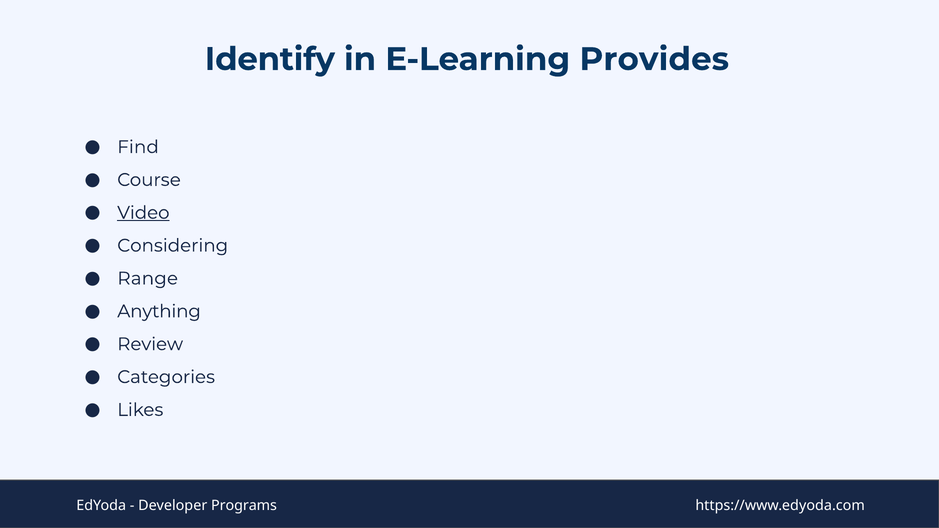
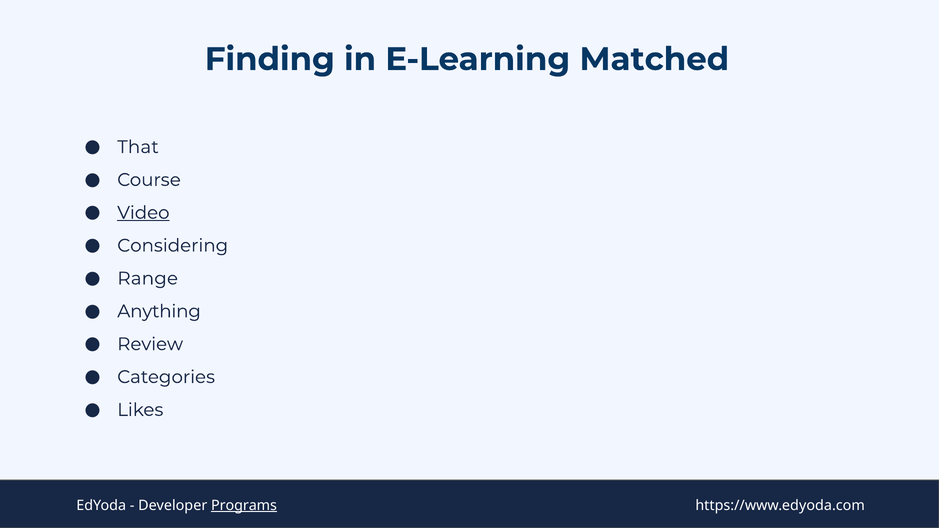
Identify: Identify -> Finding
Provides: Provides -> Matched
Find: Find -> That
Programs underline: none -> present
